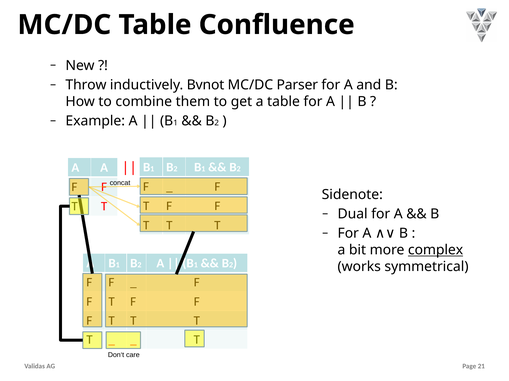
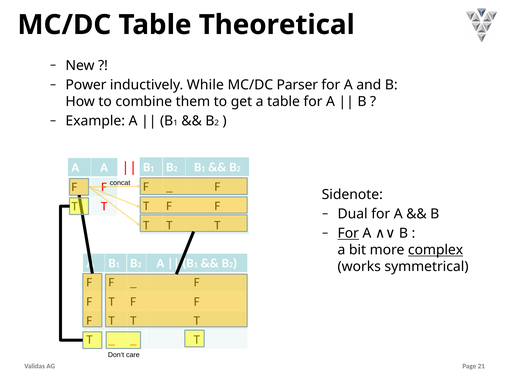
Confluence: Confluence -> Theoretical
Throw: Throw -> Power
Bvnot: Bvnot -> While
For at (348, 234) underline: none -> present
